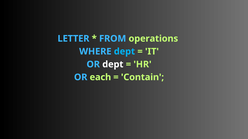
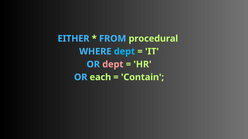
LETTER: LETTER -> EITHER
operations: operations -> procedural
dept at (113, 65) colour: white -> pink
